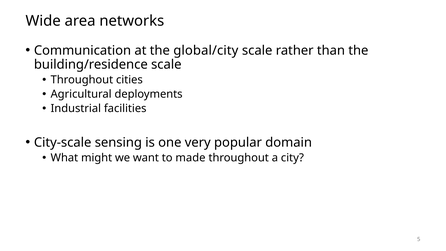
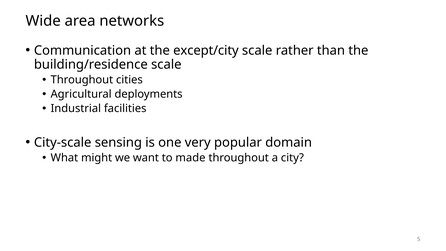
global/city: global/city -> except/city
